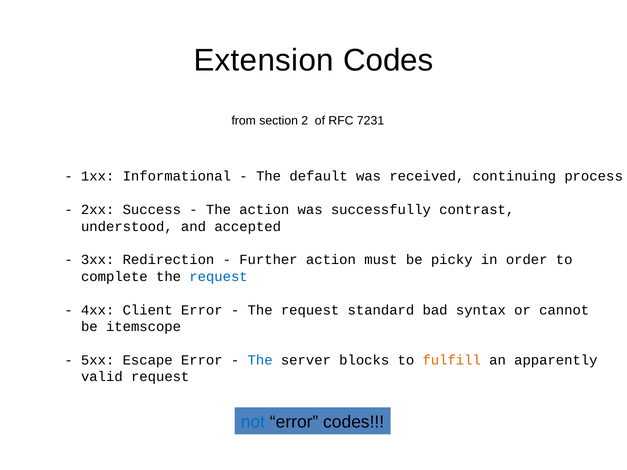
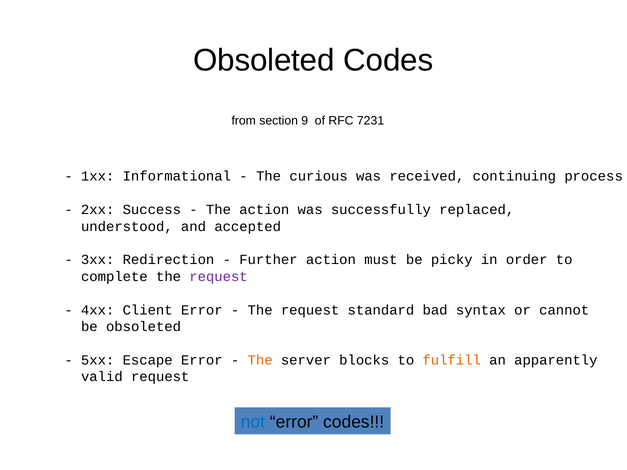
Extension at (264, 60): Extension -> Obsoleted
2: 2 -> 9
default: default -> curious
contrast: contrast -> replaced
request at (219, 277) colour: blue -> purple
be itemscope: itemscope -> obsoleted
The at (260, 360) colour: blue -> orange
